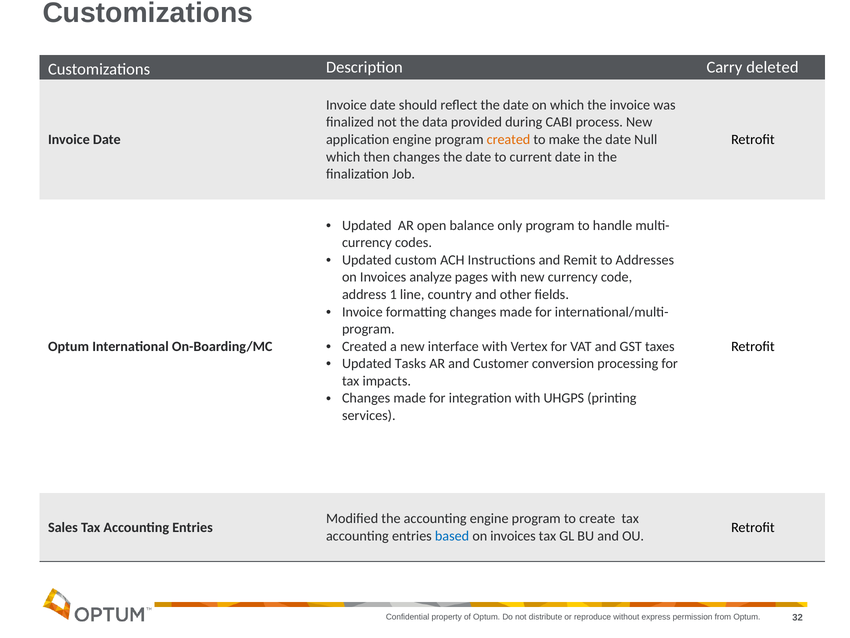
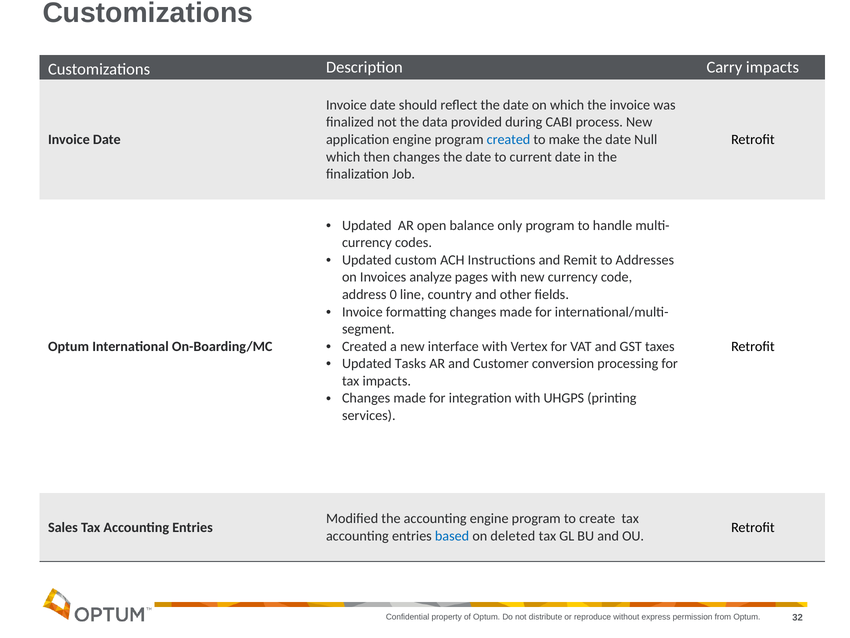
Carry deleted: deleted -> impacts
created at (509, 139) colour: orange -> blue
1: 1 -> 0
program at (368, 329): program -> segment
invoices at (513, 536): invoices -> deleted
